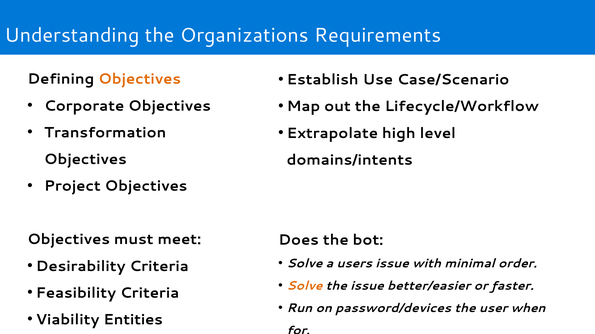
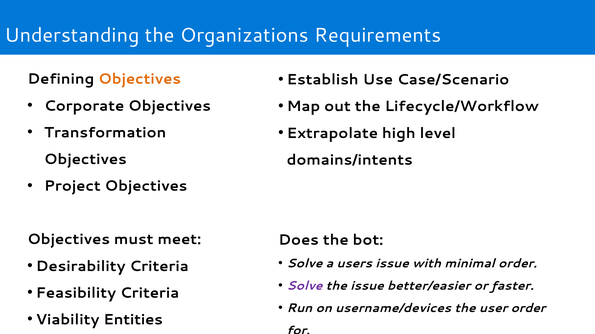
Solve at (305, 286) colour: orange -> purple
password/devices: password/devices -> username/devices
user when: when -> order
